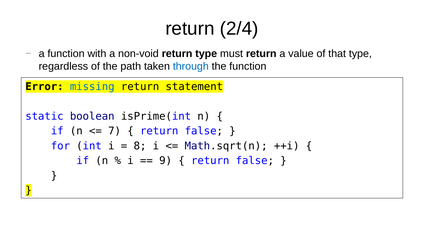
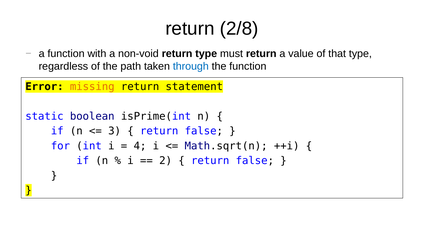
2/4: 2/4 -> 2/8
missing colour: blue -> orange
7: 7 -> 3
8: 8 -> 4
9: 9 -> 2
